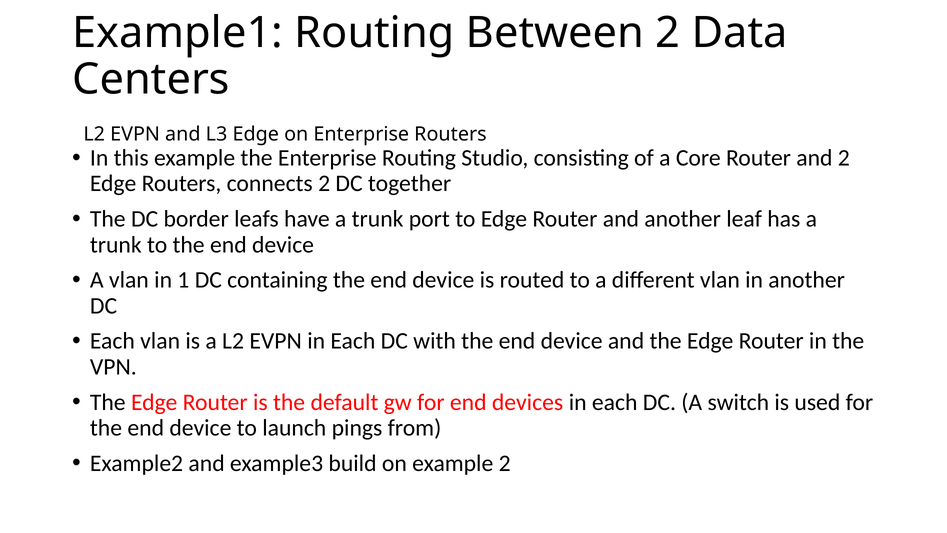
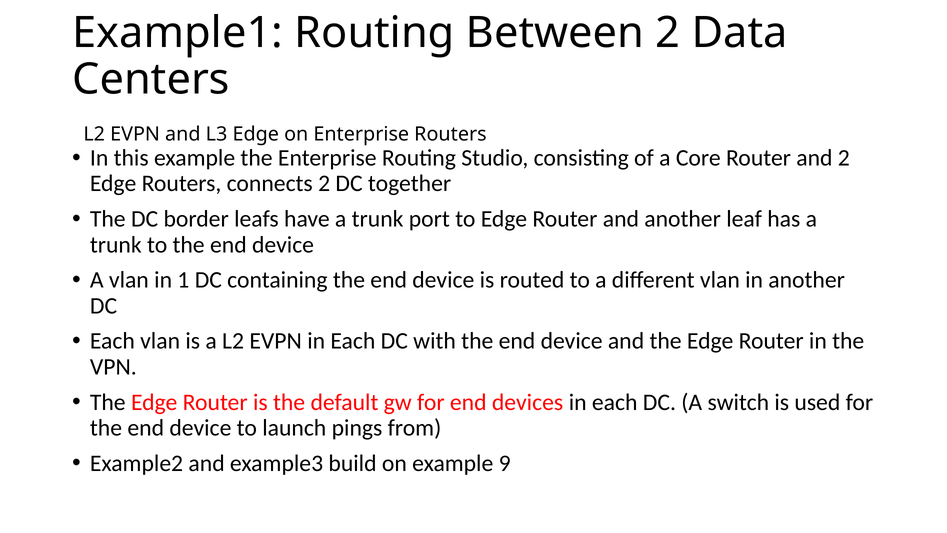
example 2: 2 -> 9
